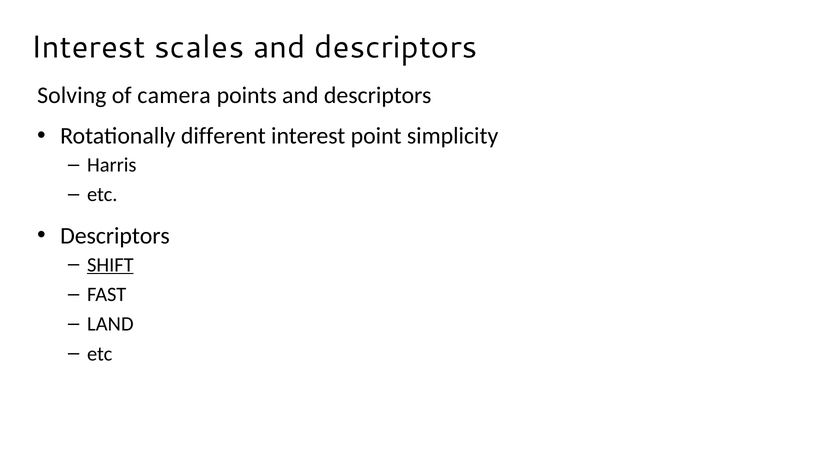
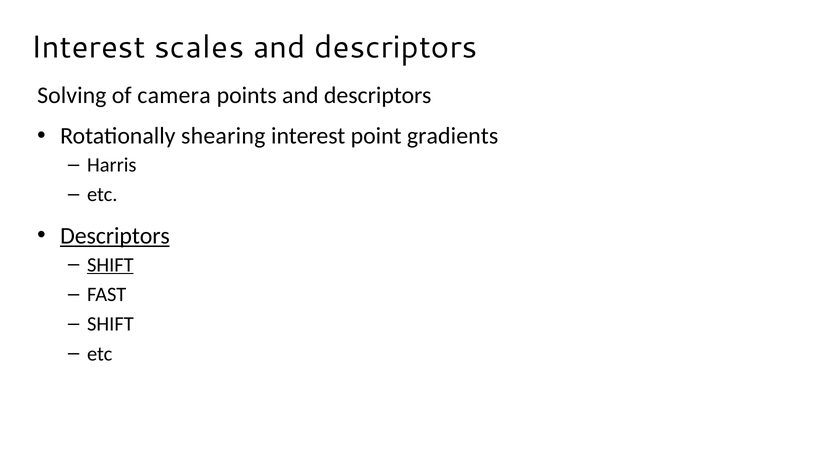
different: different -> shearing
simplicity: simplicity -> gradients
Descriptors at (115, 236) underline: none -> present
LAND at (110, 324): LAND -> SHIFT
